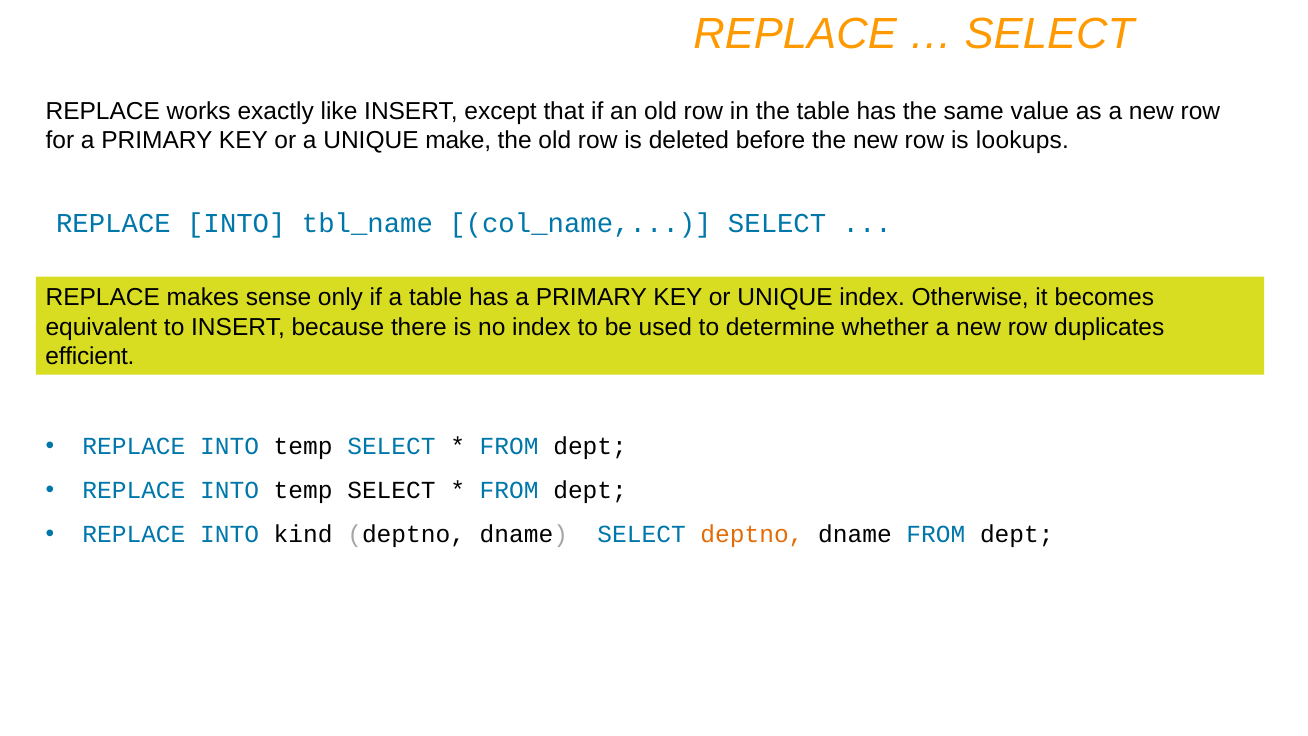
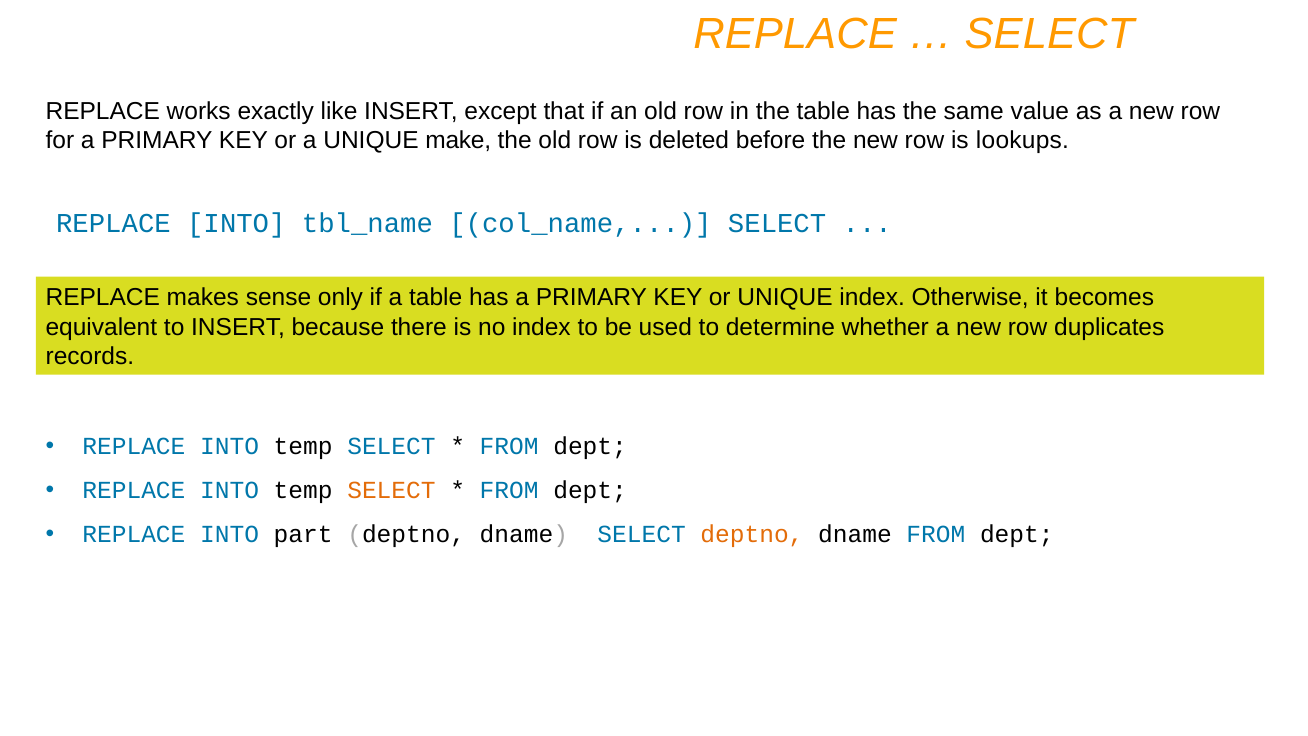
efficient: efficient -> records
SELECT at (391, 490) colour: black -> orange
kind: kind -> part
